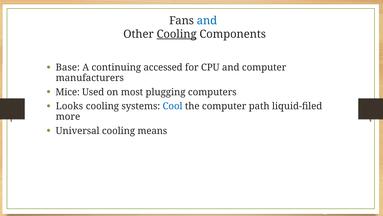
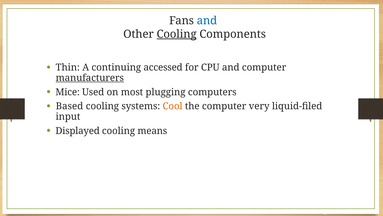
Base: Base -> Thin
manufacturers underline: none -> present
Looks: Looks -> Based
Cool colour: blue -> orange
path: path -> very
more: more -> input
Universal: Universal -> Displayed
